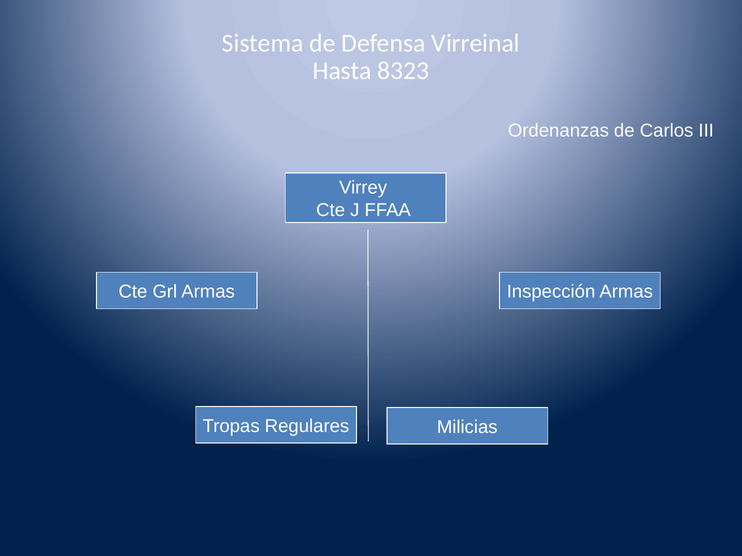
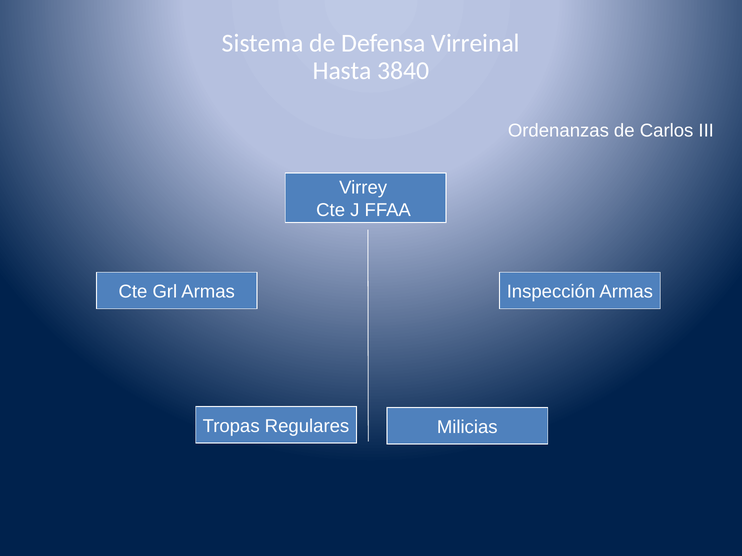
8323: 8323 -> 3840
